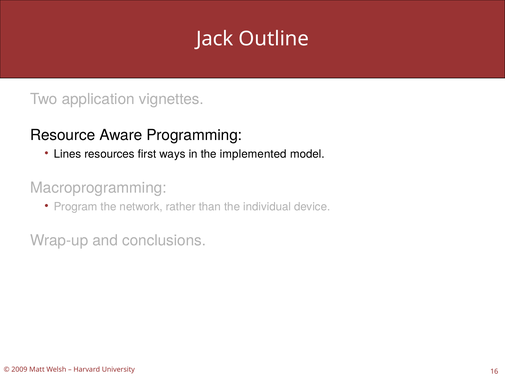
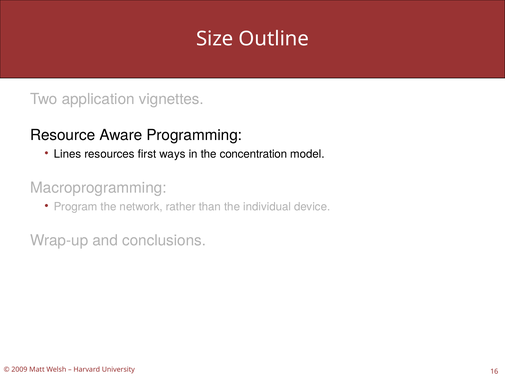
Jack: Jack -> Size
implemented: implemented -> concentration
